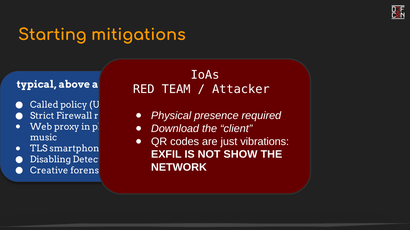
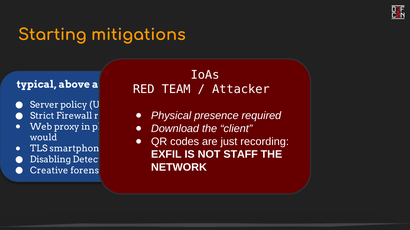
Called: Called -> Server
music: music -> would
vibrations: vibrations -> recording
SHOW: SHOW -> STAFF
